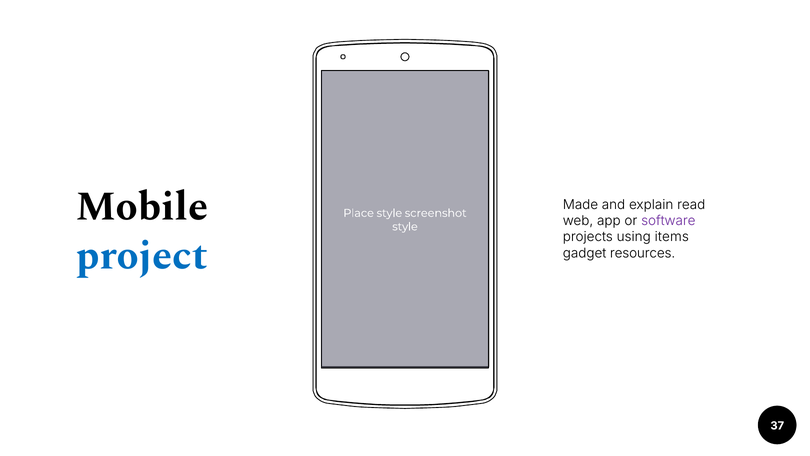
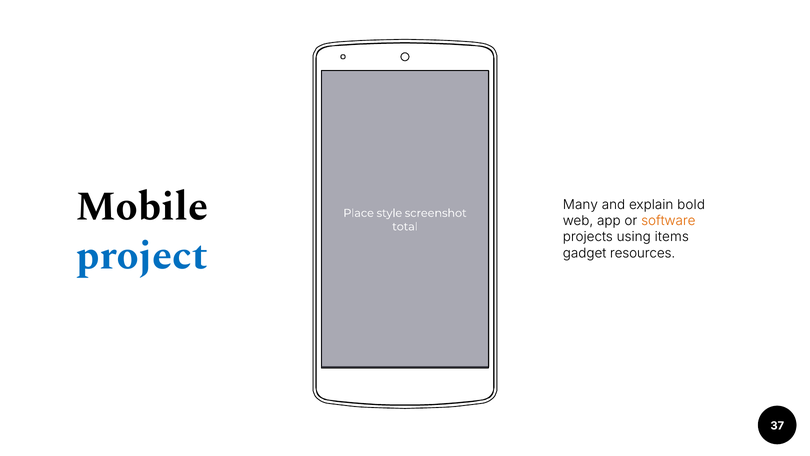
Made: Made -> Many
read: read -> bold
software colour: purple -> orange
style at (405, 226): style -> total
